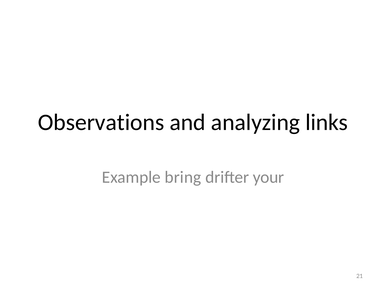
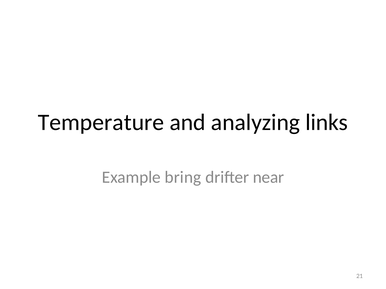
Observations: Observations -> Temperature
your: your -> near
